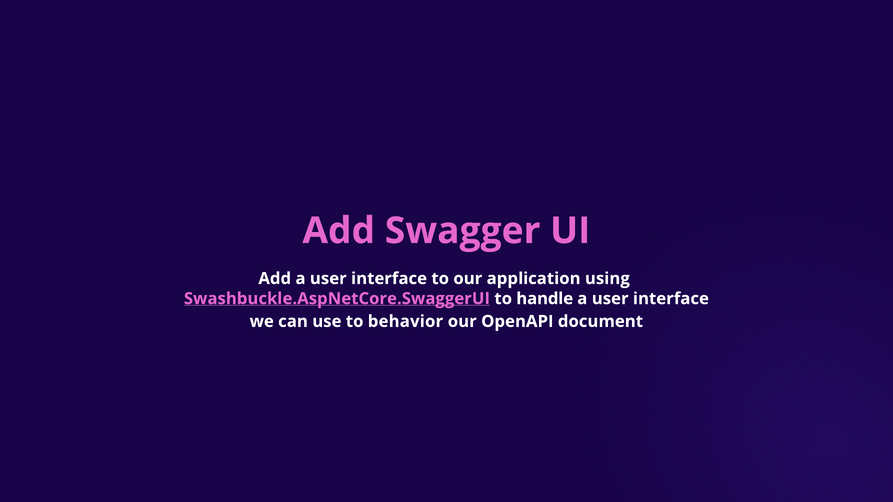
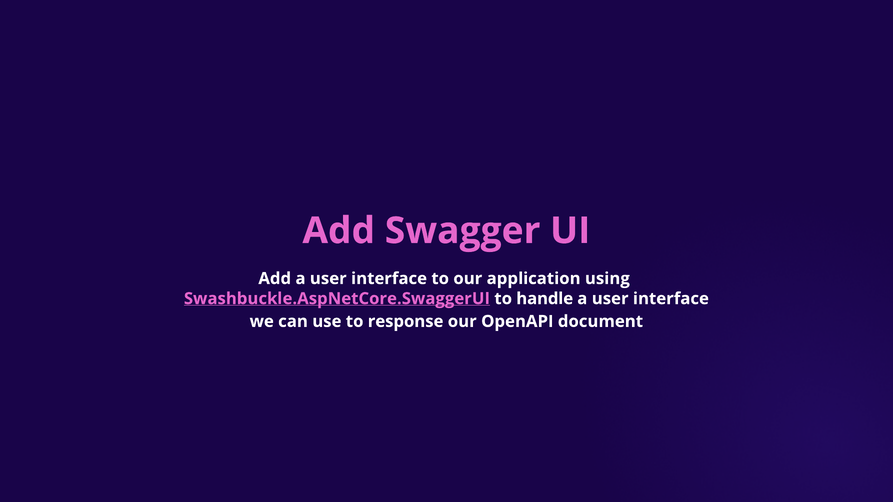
behavior: behavior -> response
